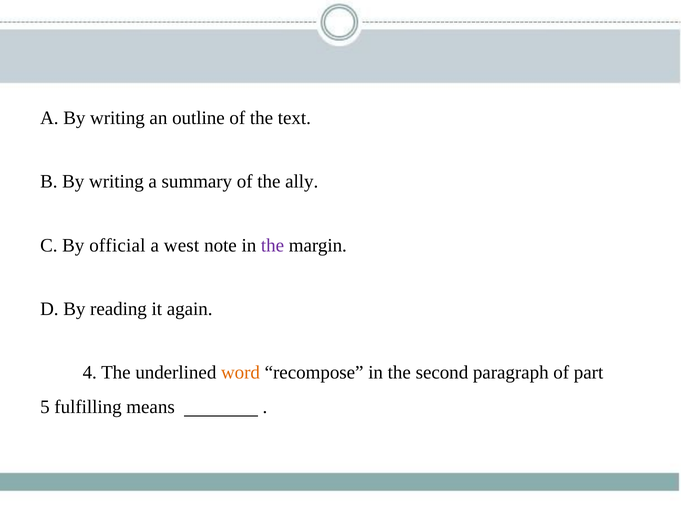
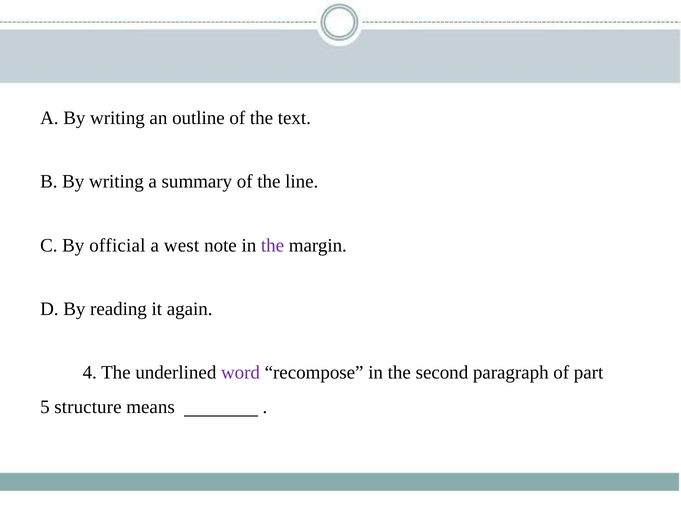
ally: ally -> line
word colour: orange -> purple
fulfilling: fulfilling -> structure
